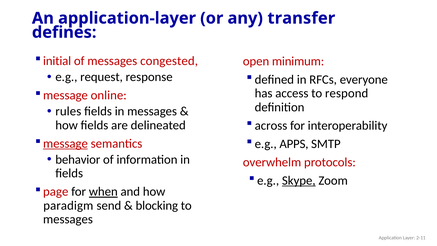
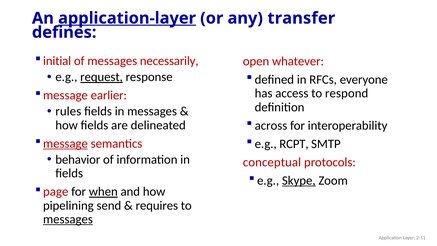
application-layer underline: none -> present
congested: congested -> necessarily
minimum: minimum -> whatever
request underline: none -> present
online: online -> earlier
APPS: APPS -> RCPT
overwhelm: overwhelm -> conceptual
paradigm: paradigm -> pipelining
blocking: blocking -> requires
messages at (68, 219) underline: none -> present
